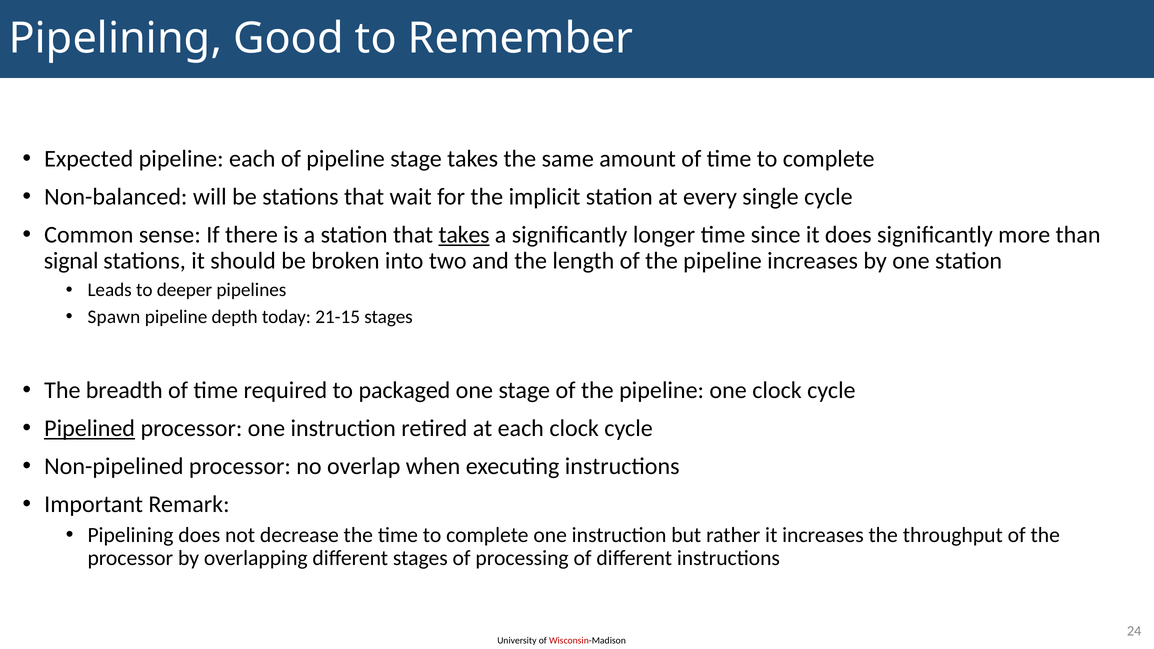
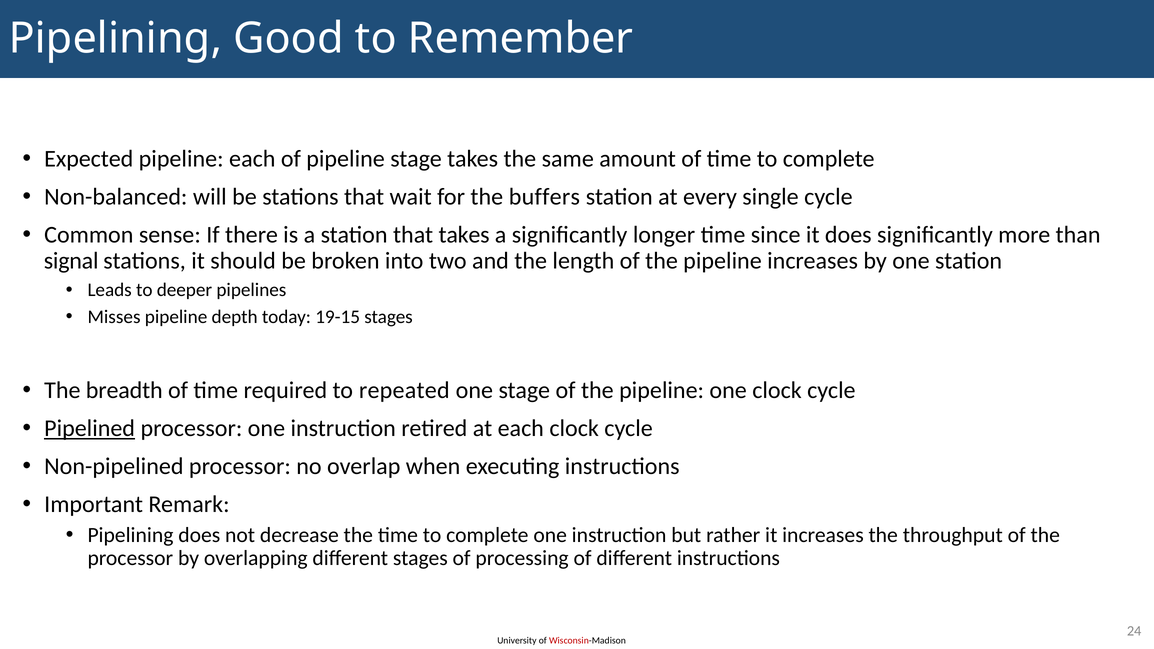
implicit: implicit -> buffers
takes at (464, 235) underline: present -> none
Spawn: Spawn -> Misses
21-15: 21-15 -> 19-15
packaged: packaged -> repeated
